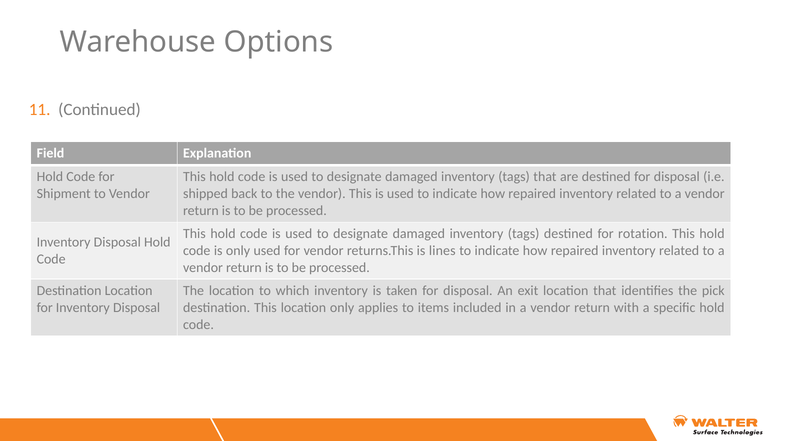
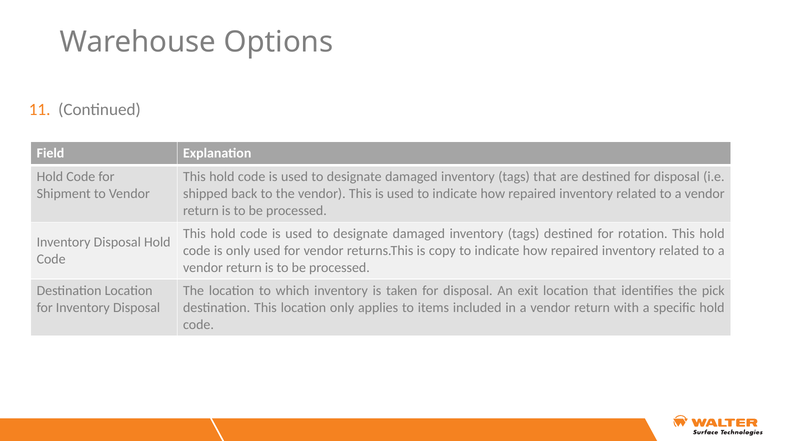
lines: lines -> copy
